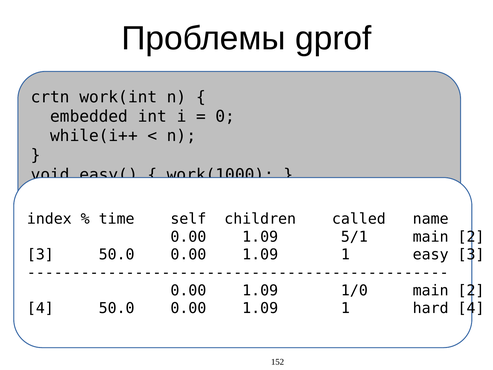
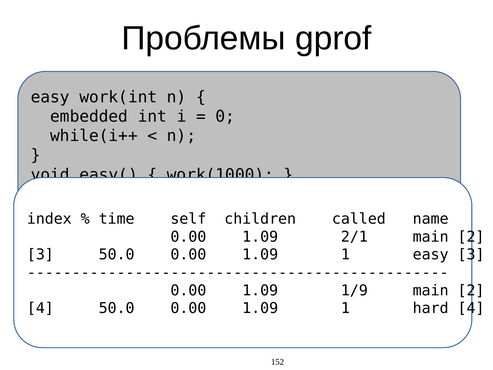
crtn at (50, 97): crtn -> easy
5/1: 5/1 -> 2/1
1/0: 1/0 -> 1/9
